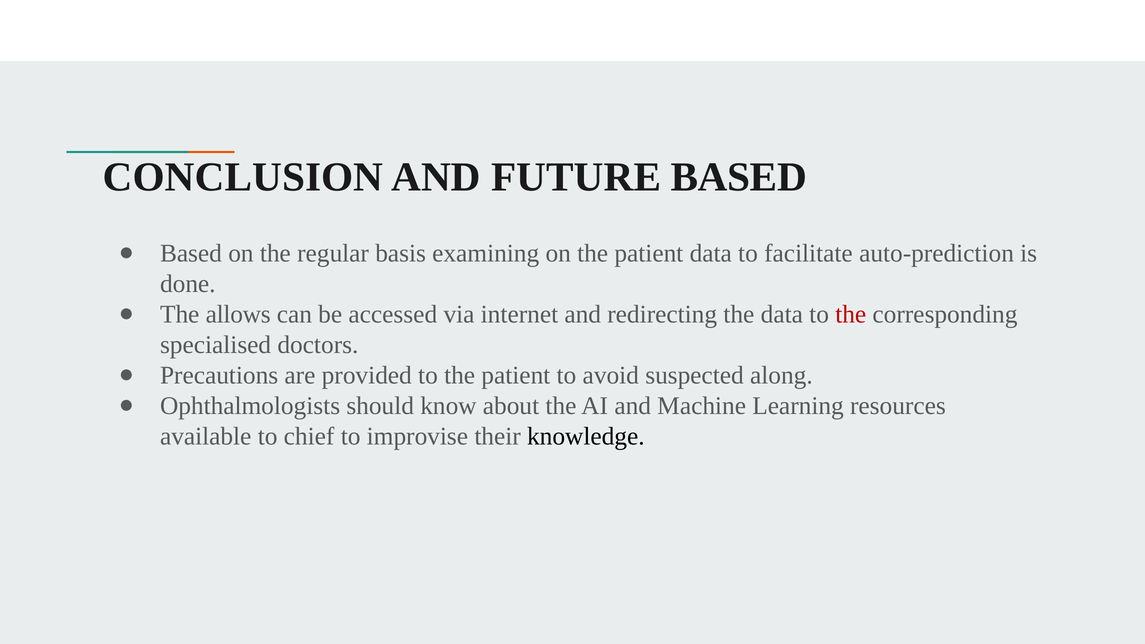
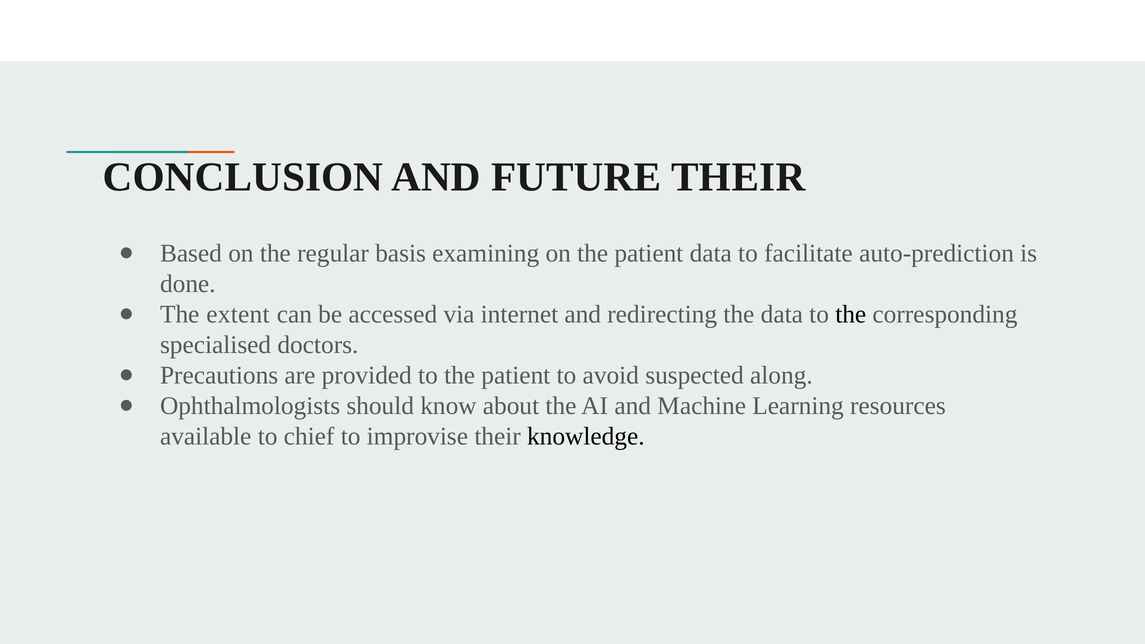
FUTURE BASED: BASED -> THEIR
allows: allows -> extent
the at (851, 315) colour: red -> black
